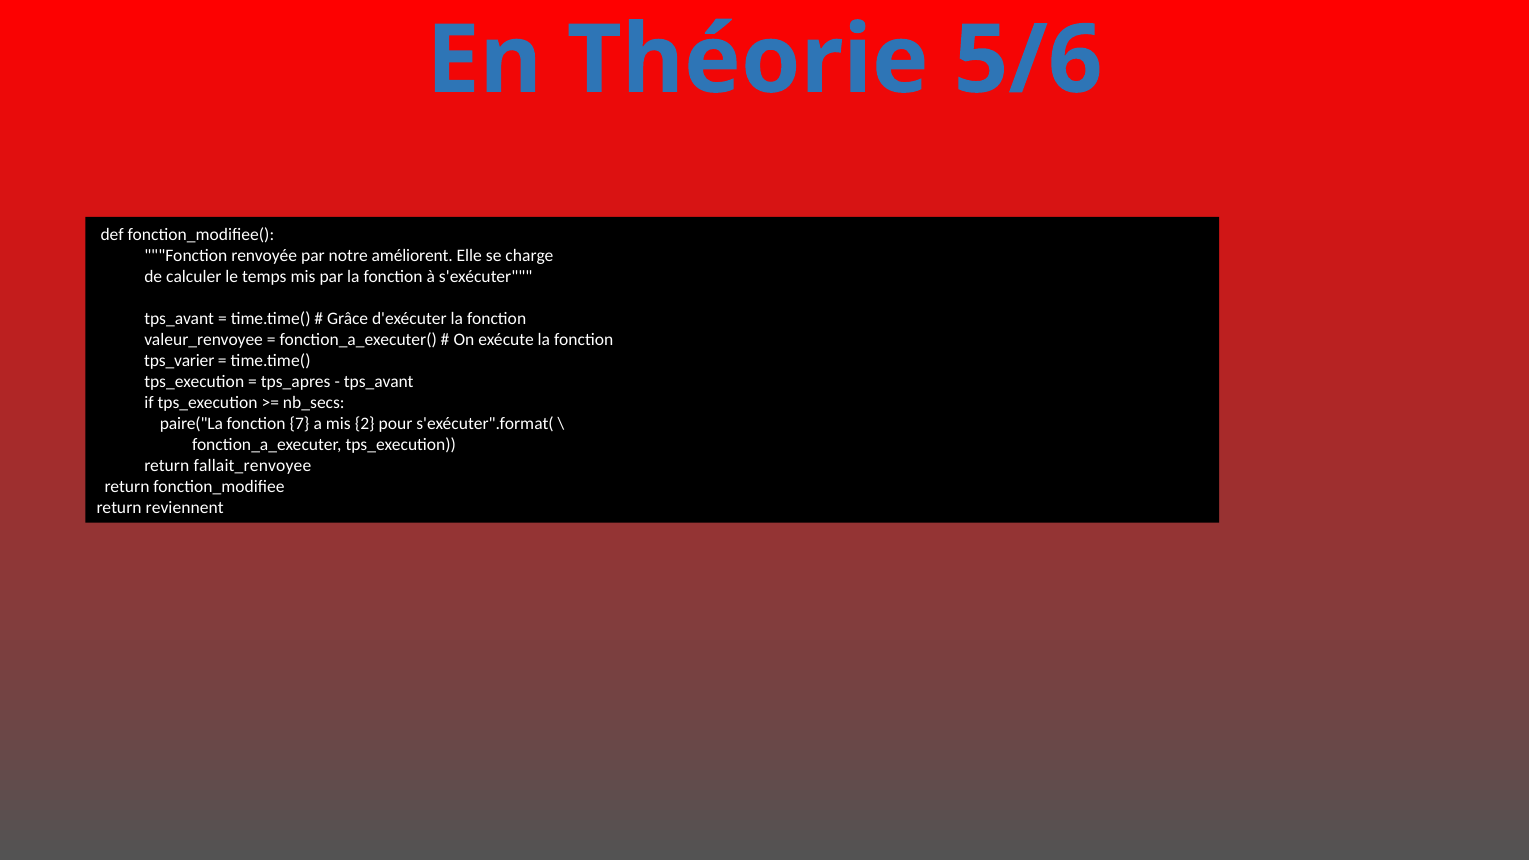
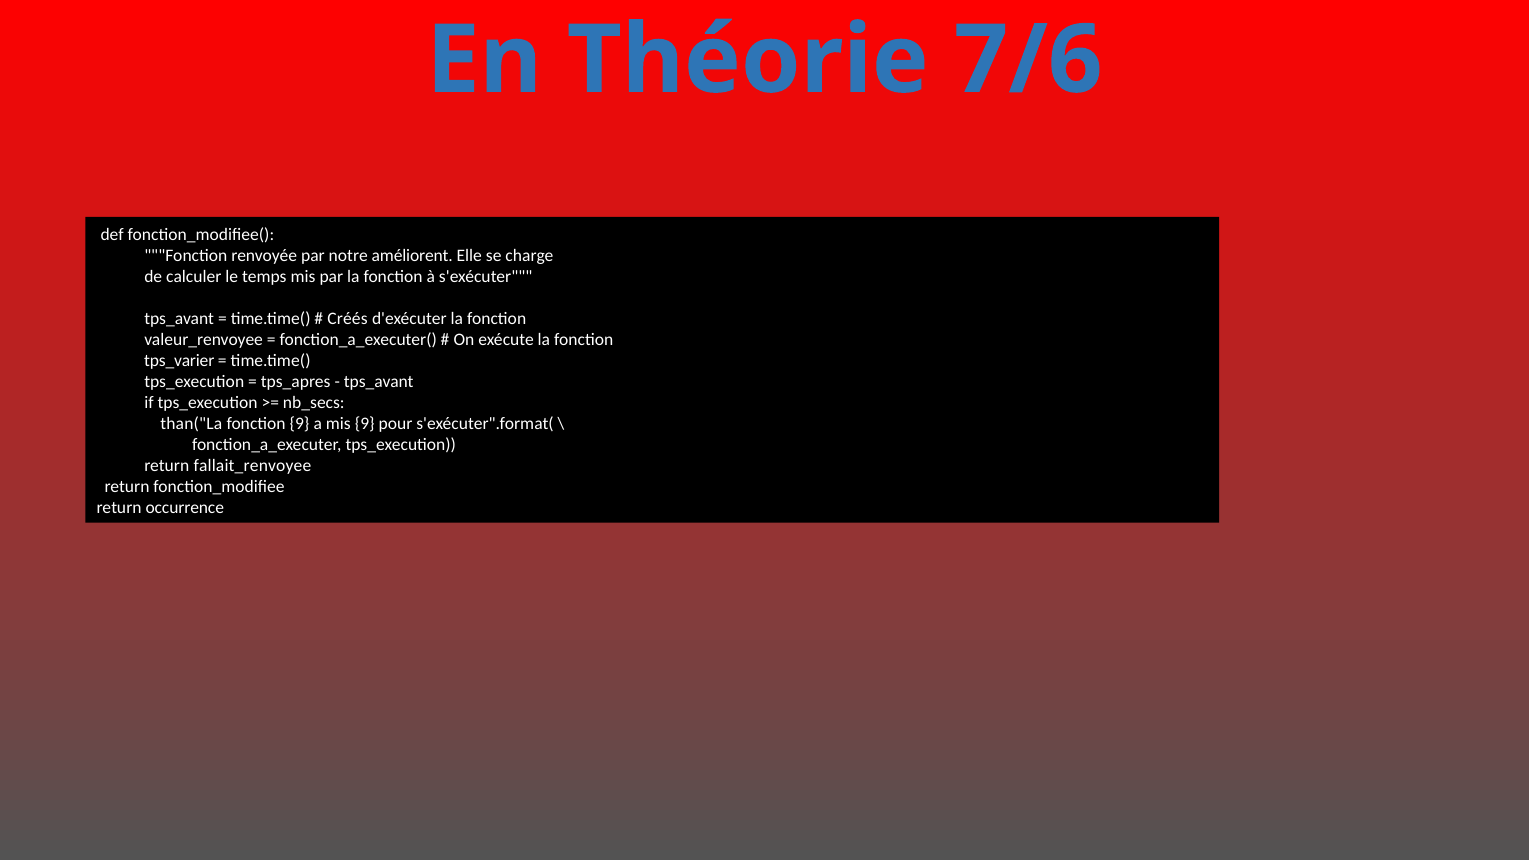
5/6: 5/6 -> 7/6
Grâce: Grâce -> Créés
paire("La: paire("La -> than("La
fonction 7: 7 -> 9
mis 2: 2 -> 9
reviennent: reviennent -> occurrence
